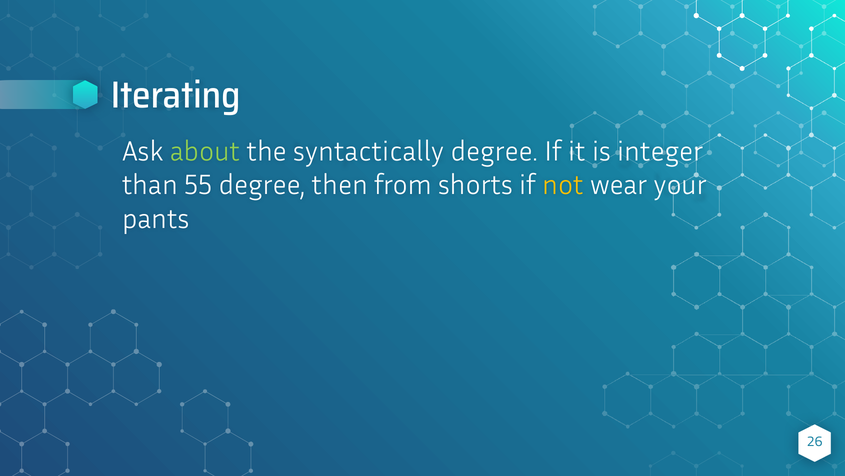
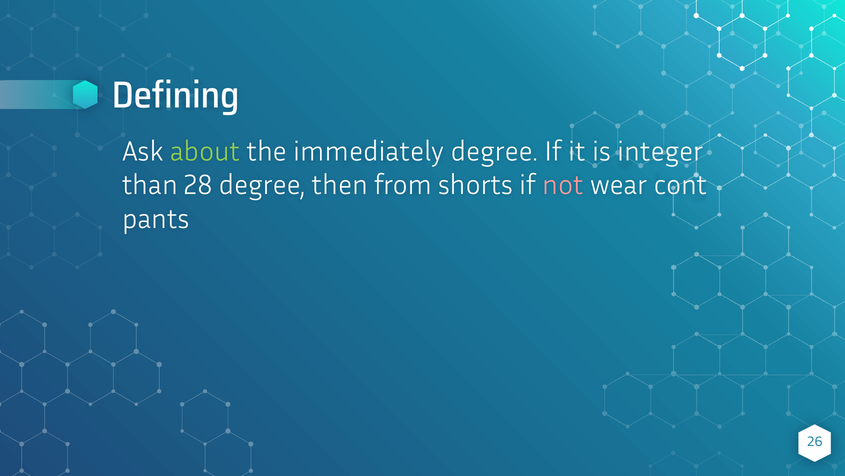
Iterating: Iterating -> Defining
syntactically: syntactically -> immediately
55: 55 -> 28
not colour: yellow -> pink
your: your -> cont
